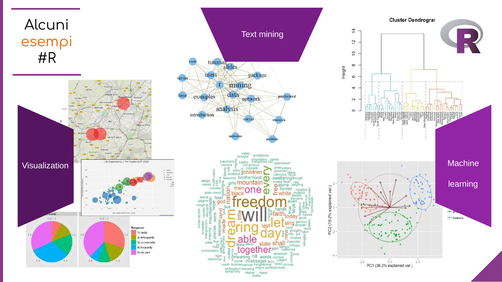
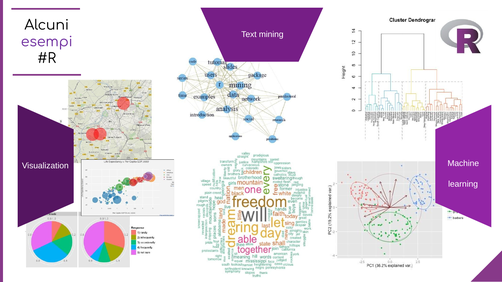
esempi colour: orange -> purple
